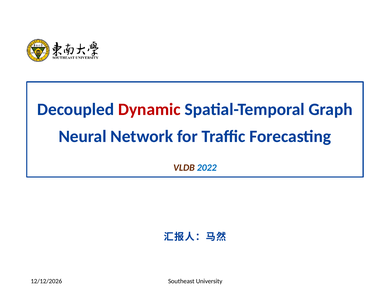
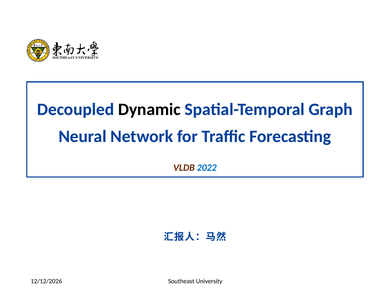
Dynamic colour: red -> black
